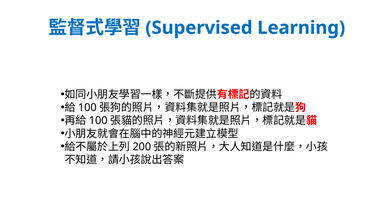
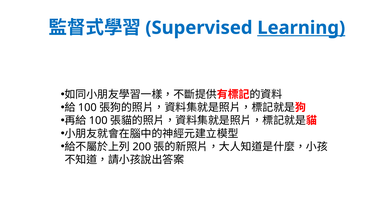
Learning underline: none -> present
